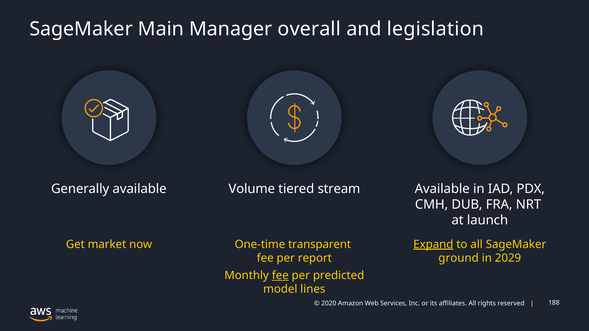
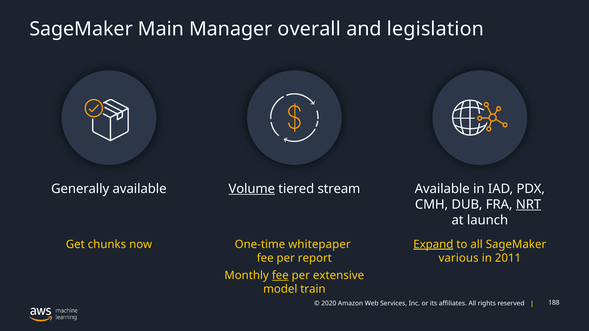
Volume underline: none -> present
NRT underline: none -> present
market: market -> chunks
transparent: transparent -> whitepaper
ground: ground -> various
2029: 2029 -> 2011
predicted: predicted -> extensive
lines: lines -> train
